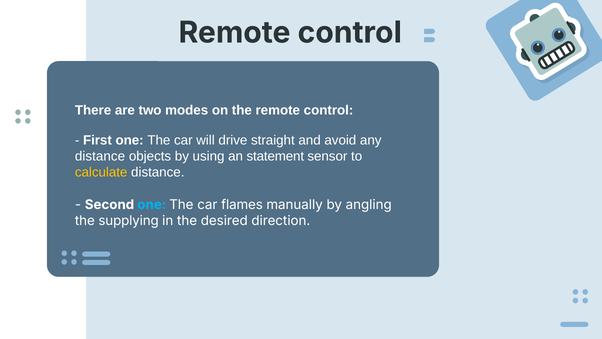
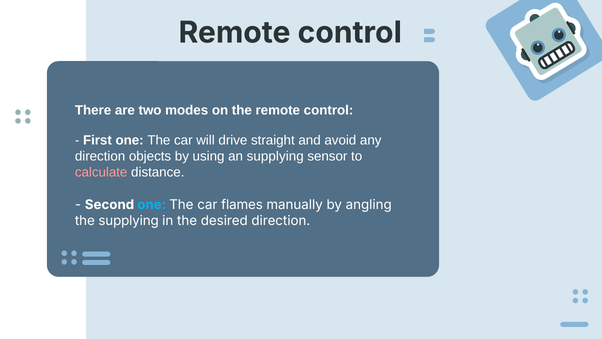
distance at (100, 156): distance -> direction
an statement: statement -> supplying
calculate colour: yellow -> pink
